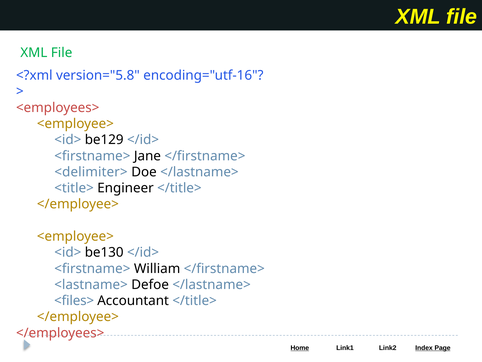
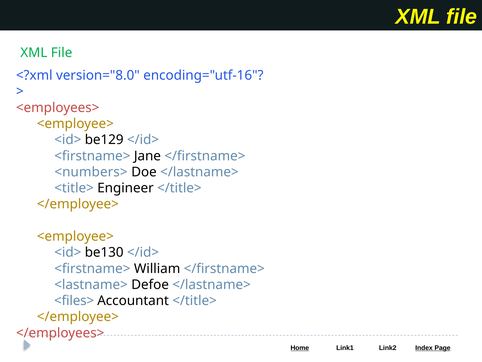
version="5.8: version="5.8 -> version="8.0
<delimiter>: <delimiter> -> <numbers>
